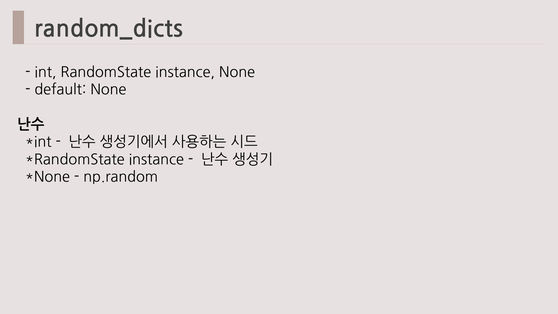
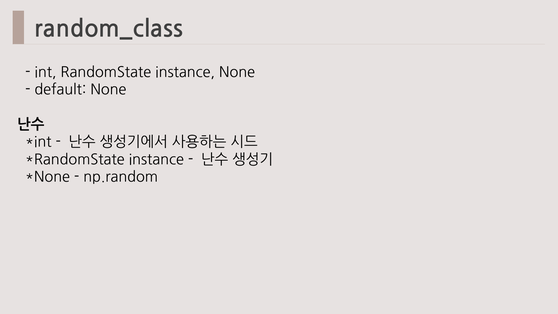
random_dicts: random_dicts -> random_class
